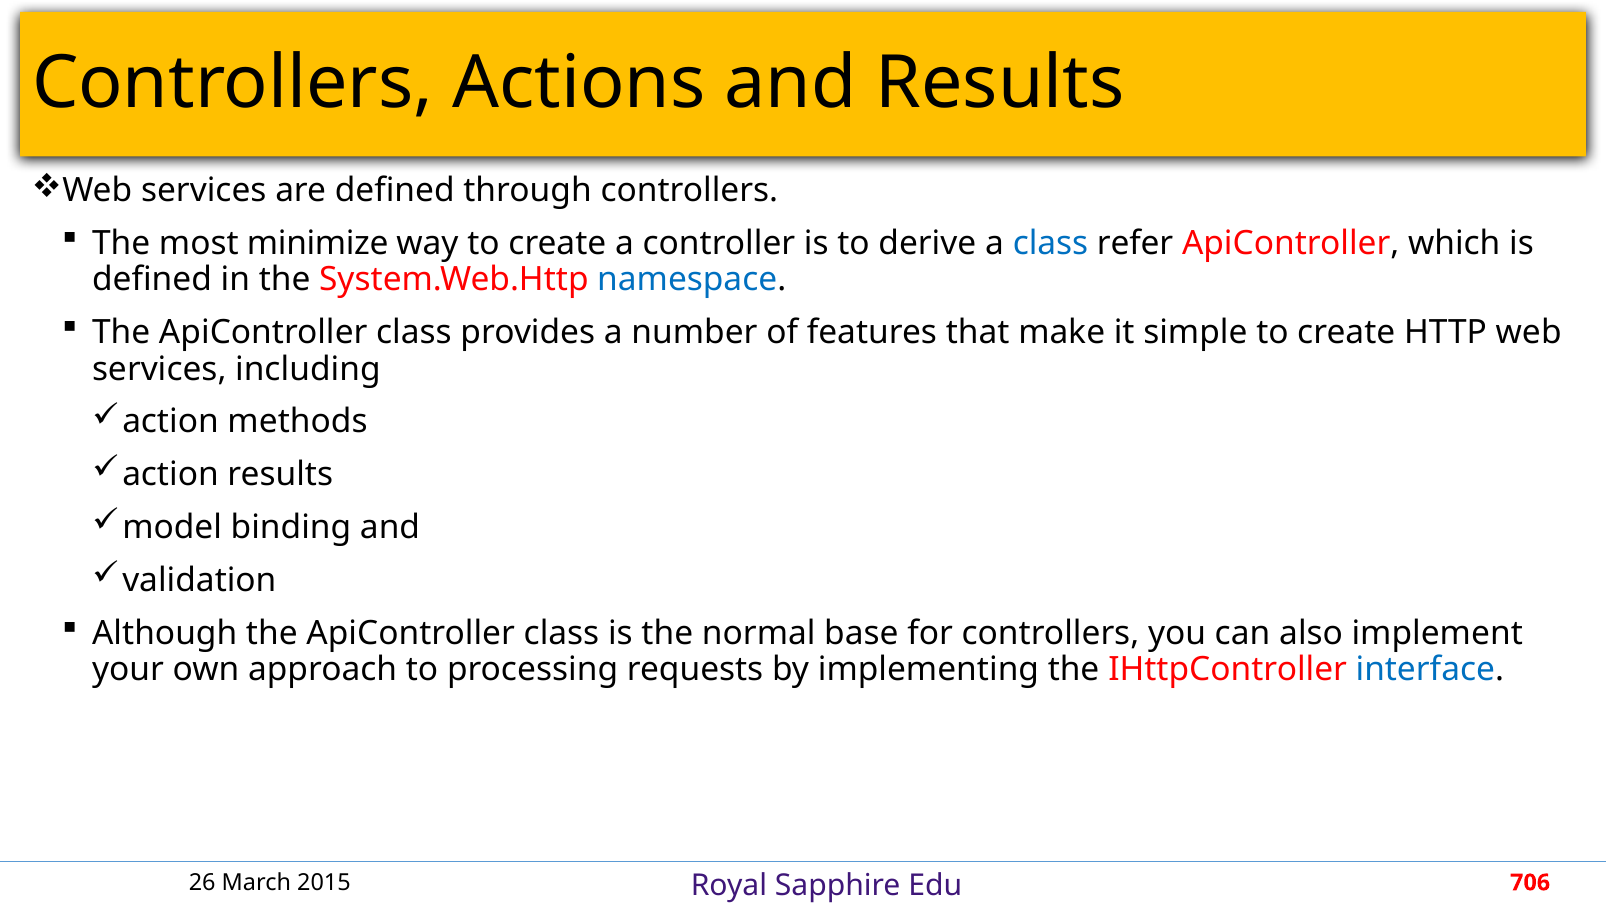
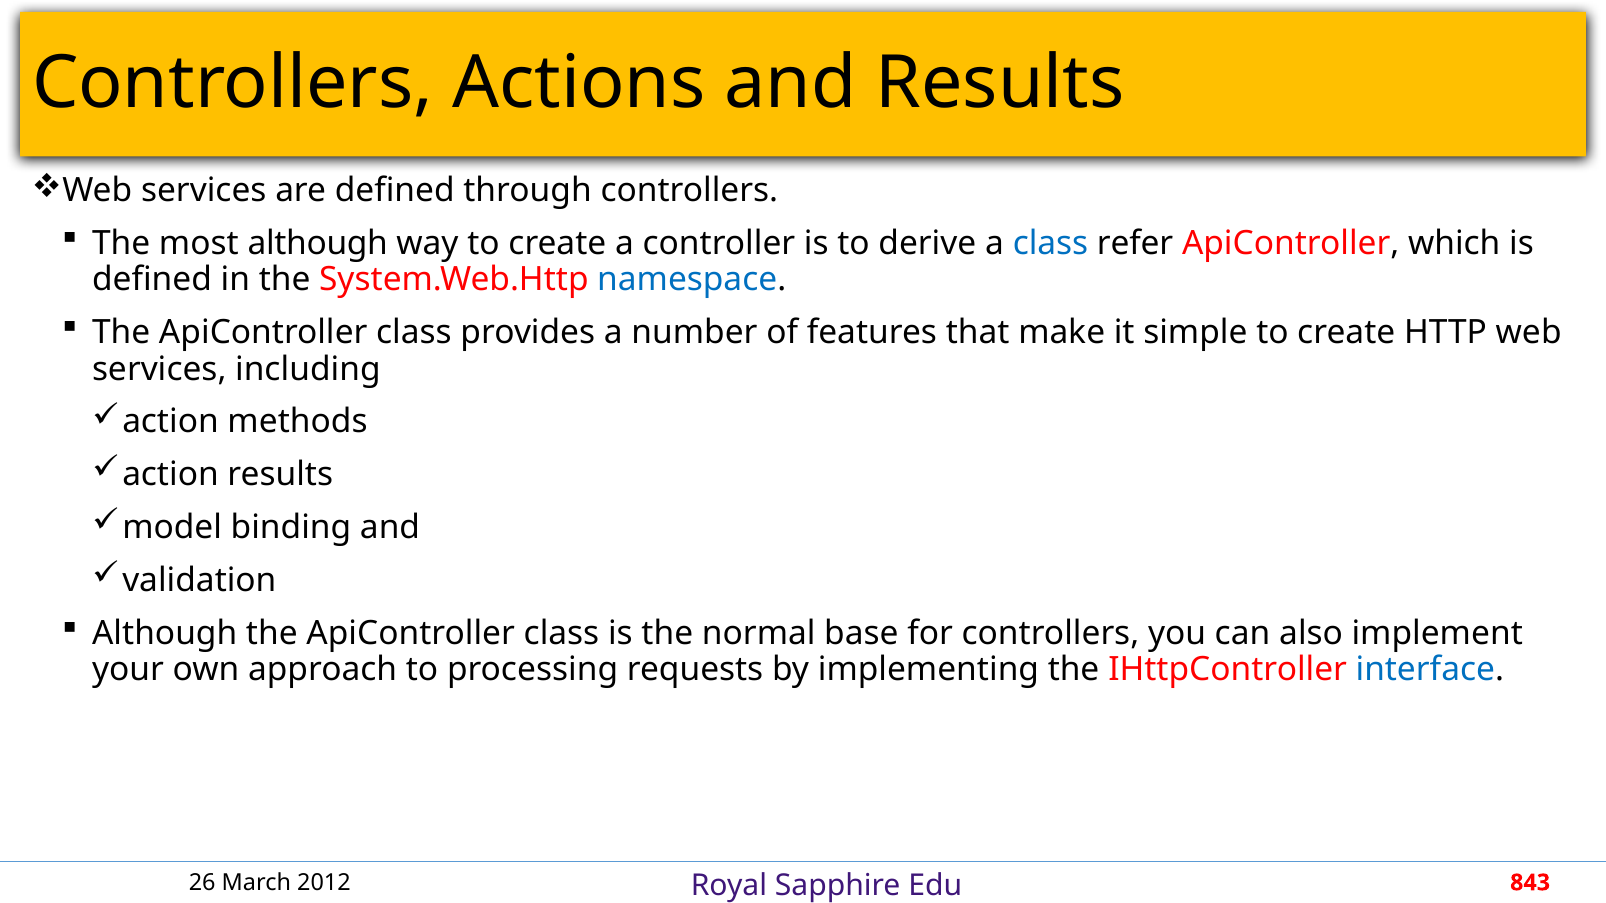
most minimize: minimize -> although
2015: 2015 -> 2012
706: 706 -> 843
